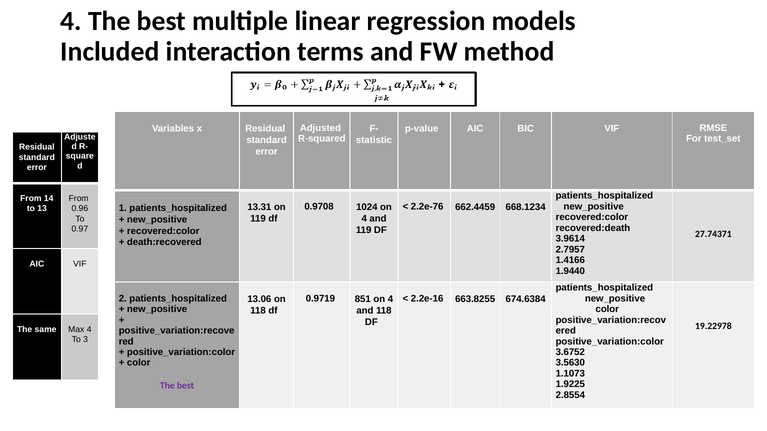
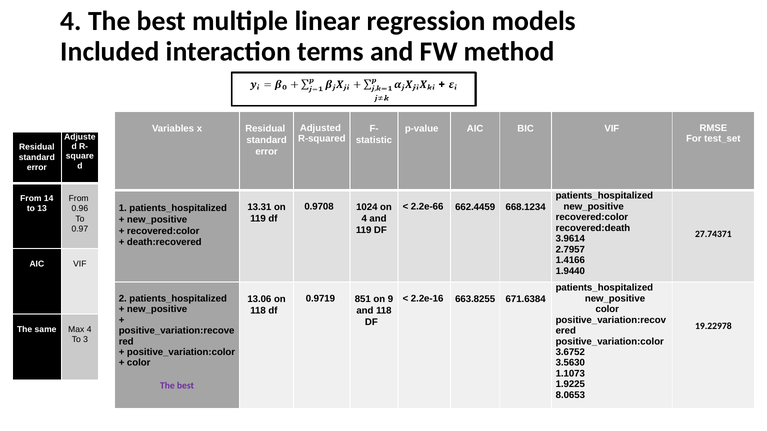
2.2e-76: 2.2e-76 -> 2.2e-66
851 on 4: 4 -> 9
674.6384: 674.6384 -> 671.6384
2.8554: 2.8554 -> 8.0653
